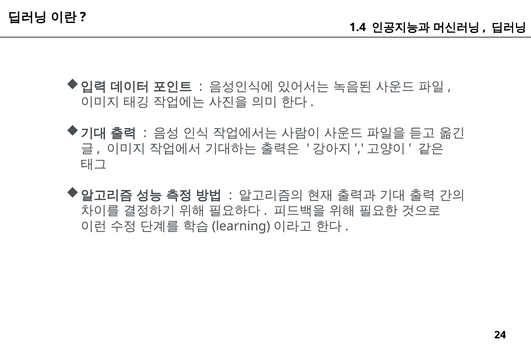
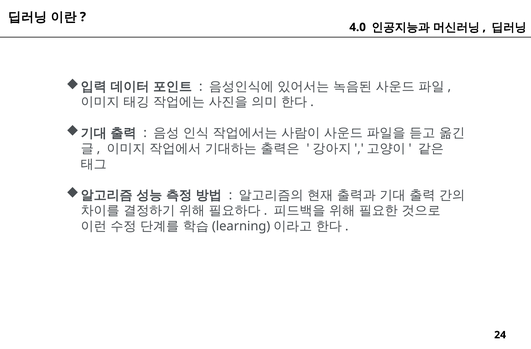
1.4: 1.4 -> 4.0
